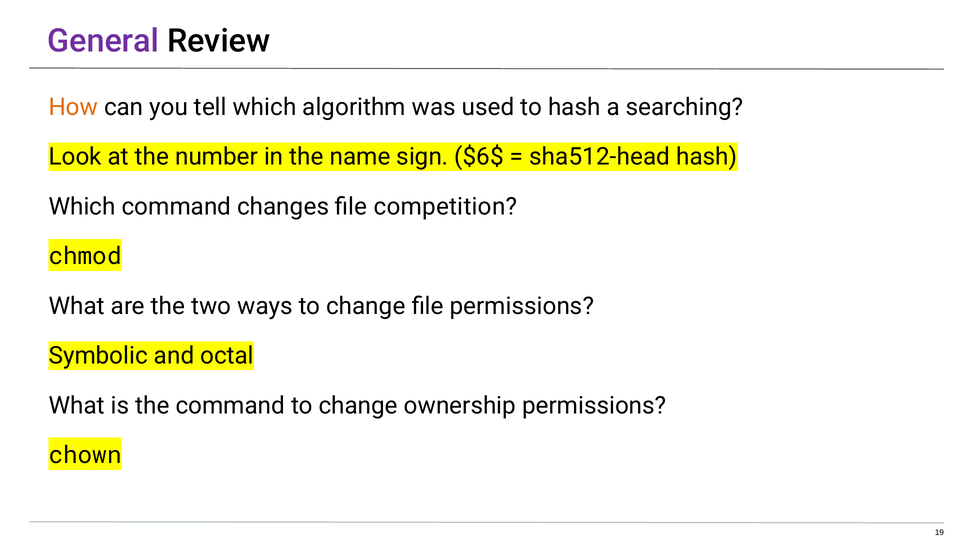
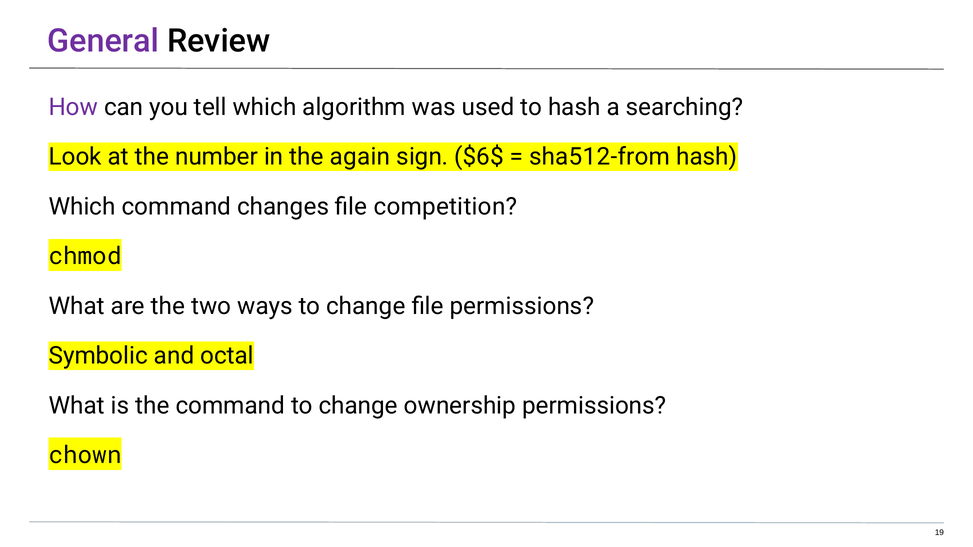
How colour: orange -> purple
name: name -> again
sha512-head: sha512-head -> sha512-from
